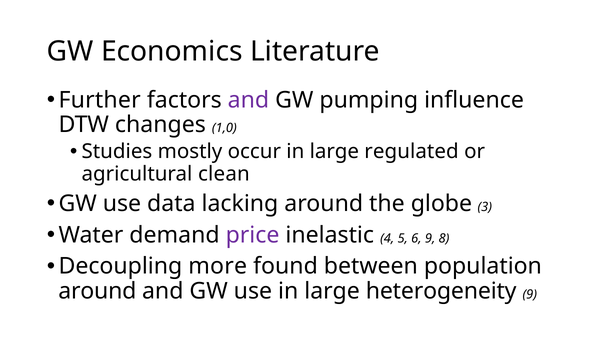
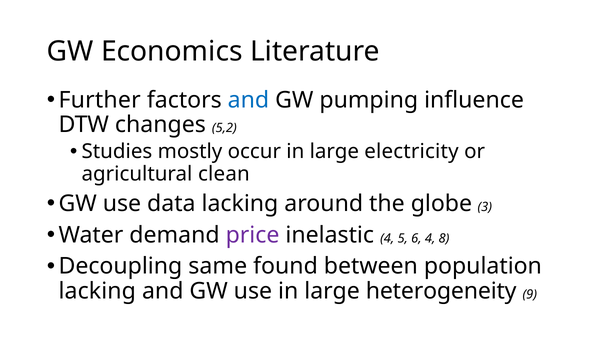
and at (248, 100) colour: purple -> blue
1,0: 1,0 -> 5,2
regulated: regulated -> electricity
6 9: 9 -> 4
more: more -> same
around at (97, 292): around -> lacking
